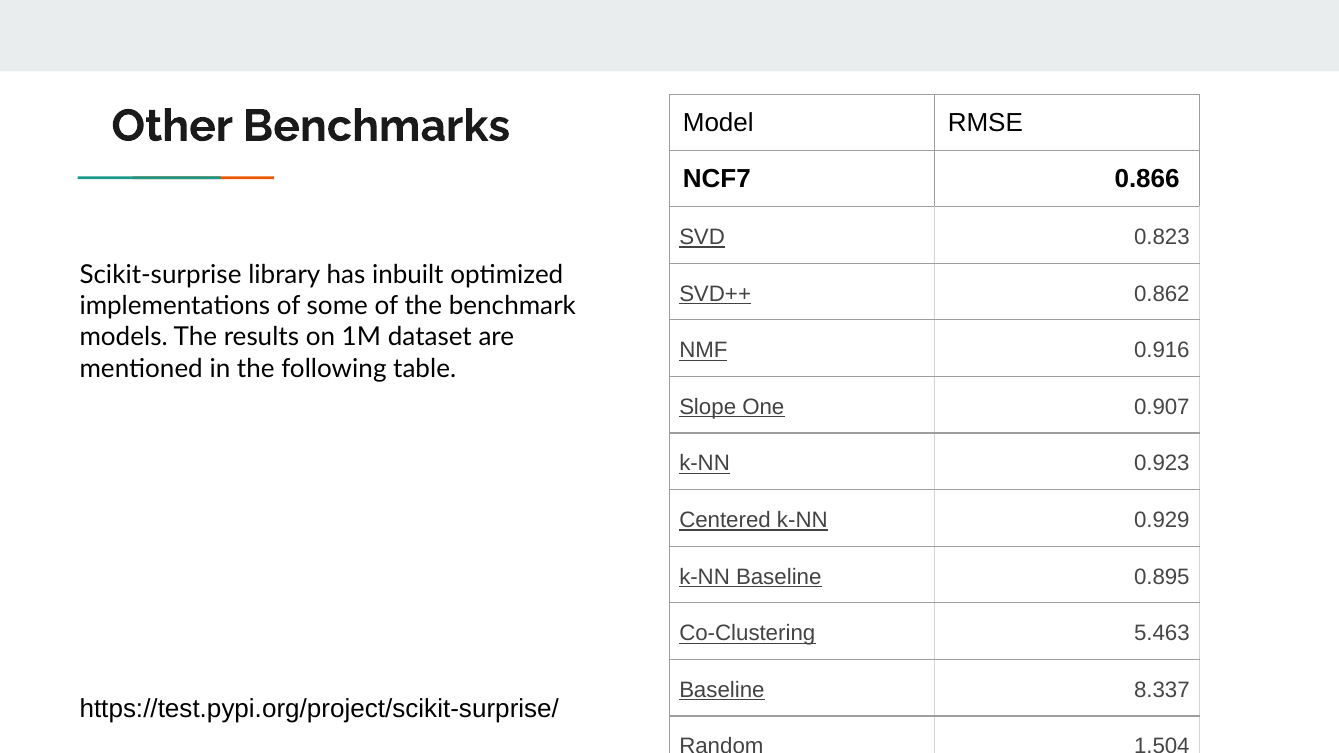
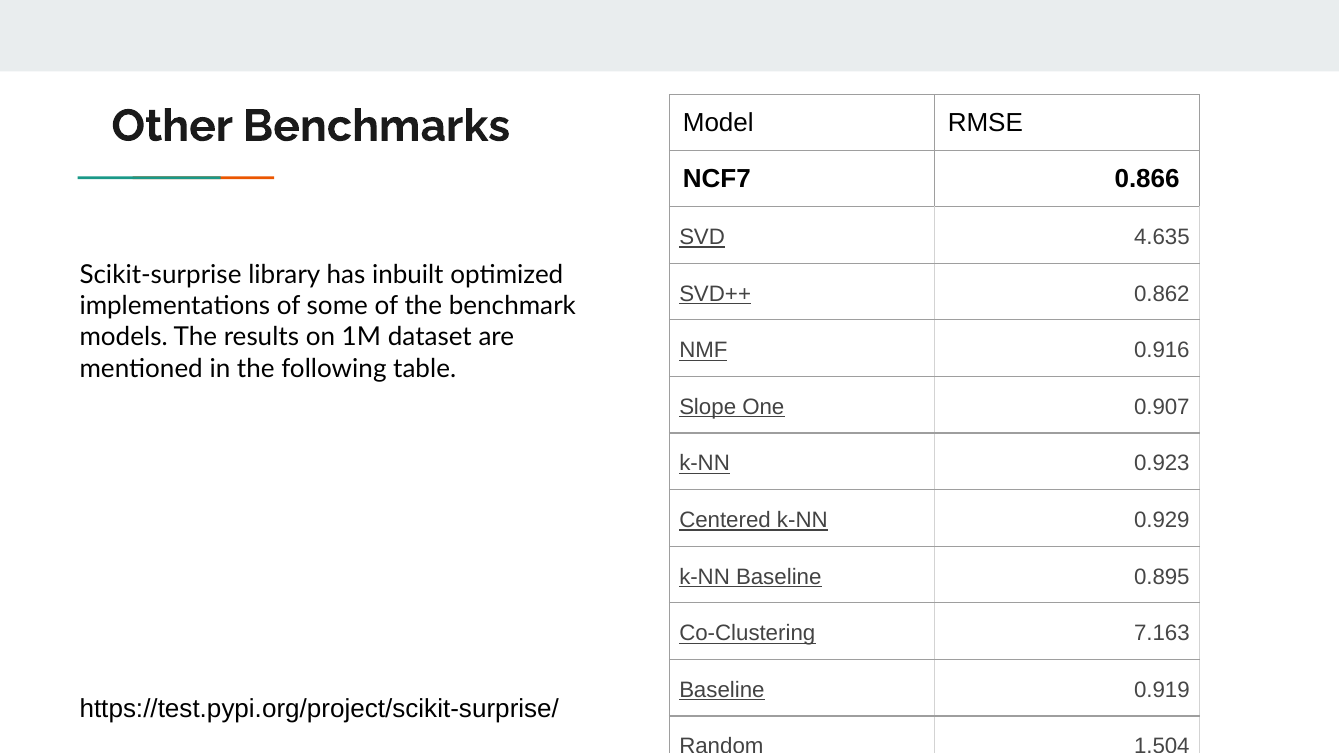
0.823: 0.823 -> 4.635
5.463: 5.463 -> 7.163
8.337: 8.337 -> 0.919
